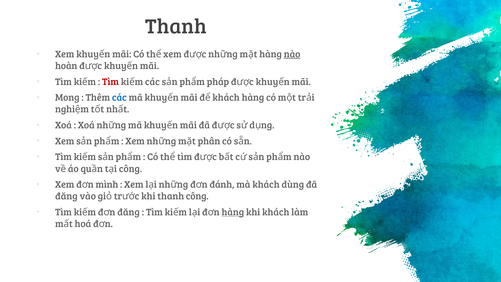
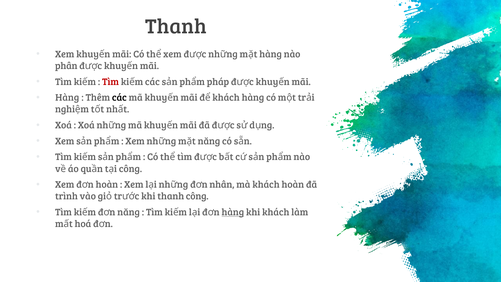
nào at (292, 54) underline: present -> none
hoàn: hoàn -> phân
Mong at (67, 98): Mong -> Hàng
các at (119, 98) colour: blue -> black
phân at (209, 141): phân -> năng
mình at (107, 185): mình -> hoàn
đánh: đánh -> nhân
khách dùng: dùng -> hoàn
đăng at (66, 196): đăng -> trình
đăng at (129, 212): đăng -> năng
